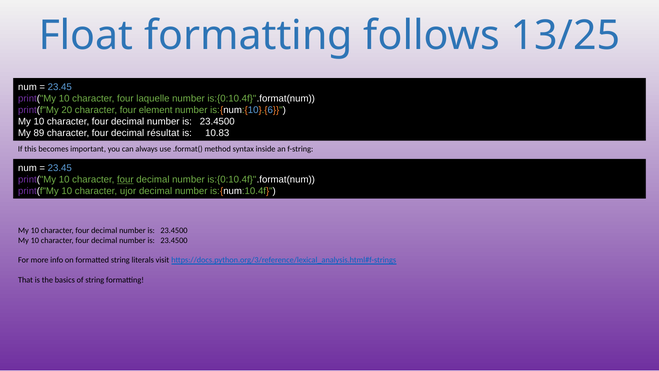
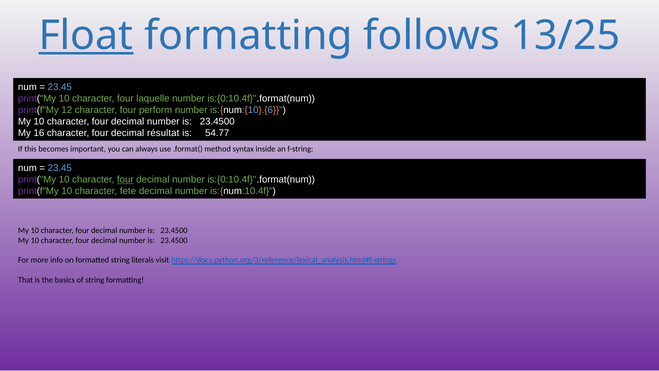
Float underline: none -> present
20: 20 -> 12
element: element -> perform
89: 89 -> 16
10.83: 10.83 -> 54.77
ujor: ujor -> fete
